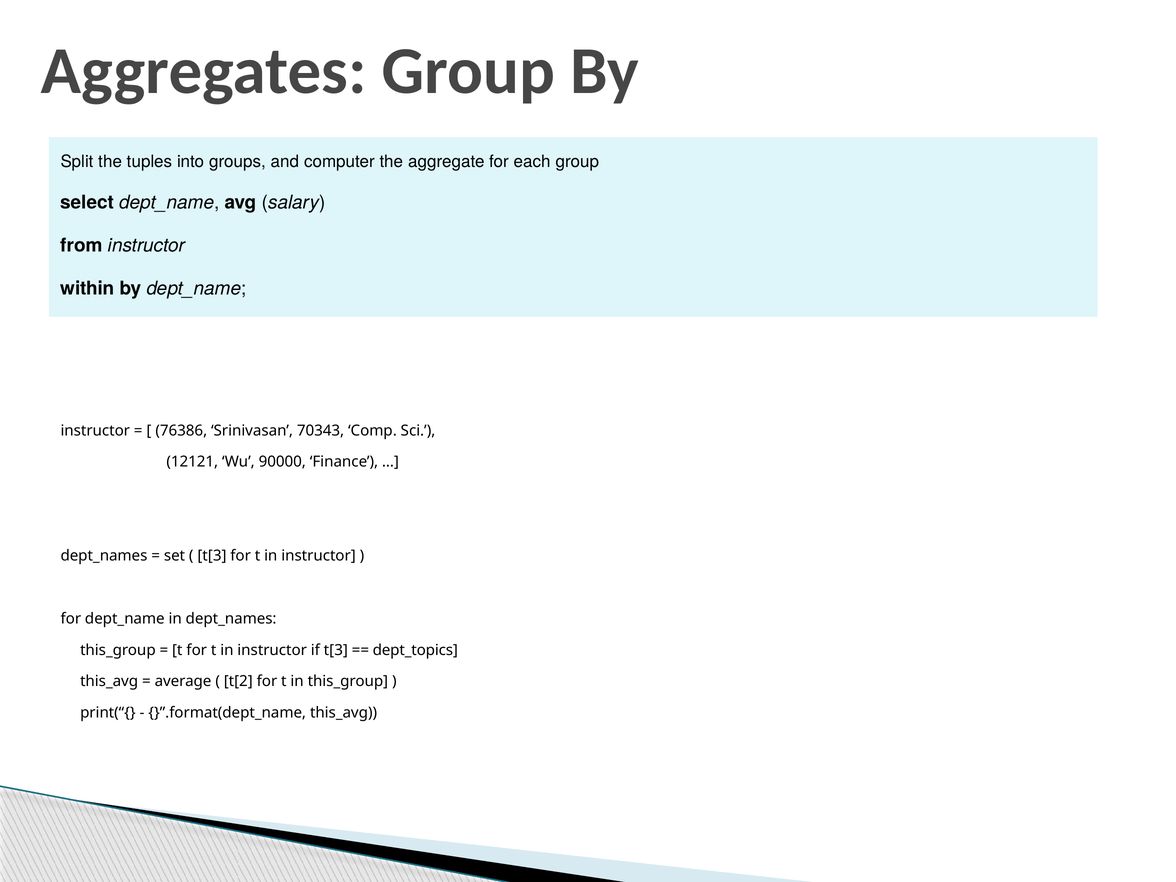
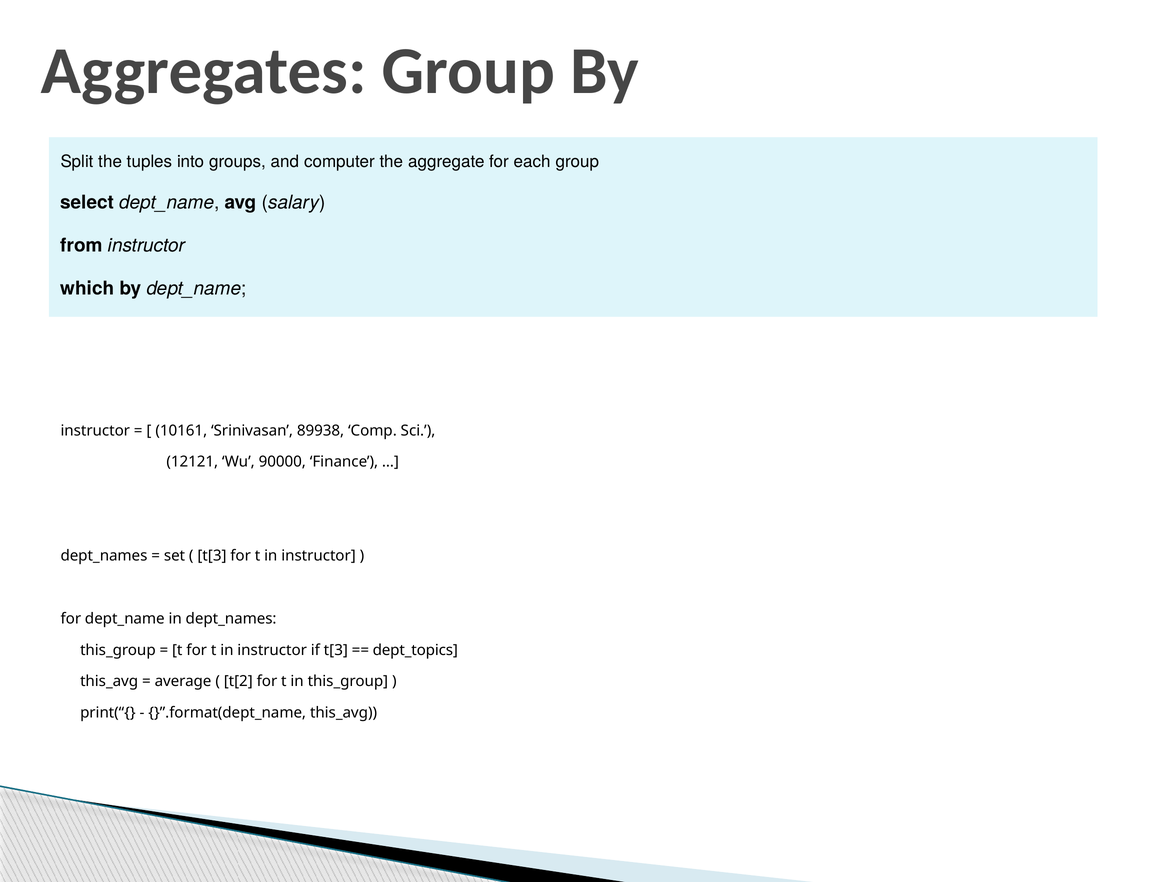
within: within -> which
76386: 76386 -> 10161
70343: 70343 -> 89938
